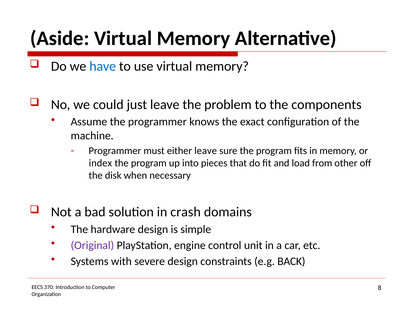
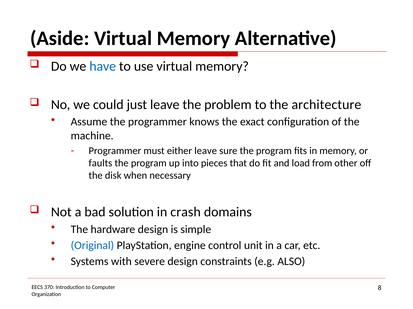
components: components -> architecture
index: index -> faults
Original colour: purple -> blue
BACK: BACK -> ALSO
